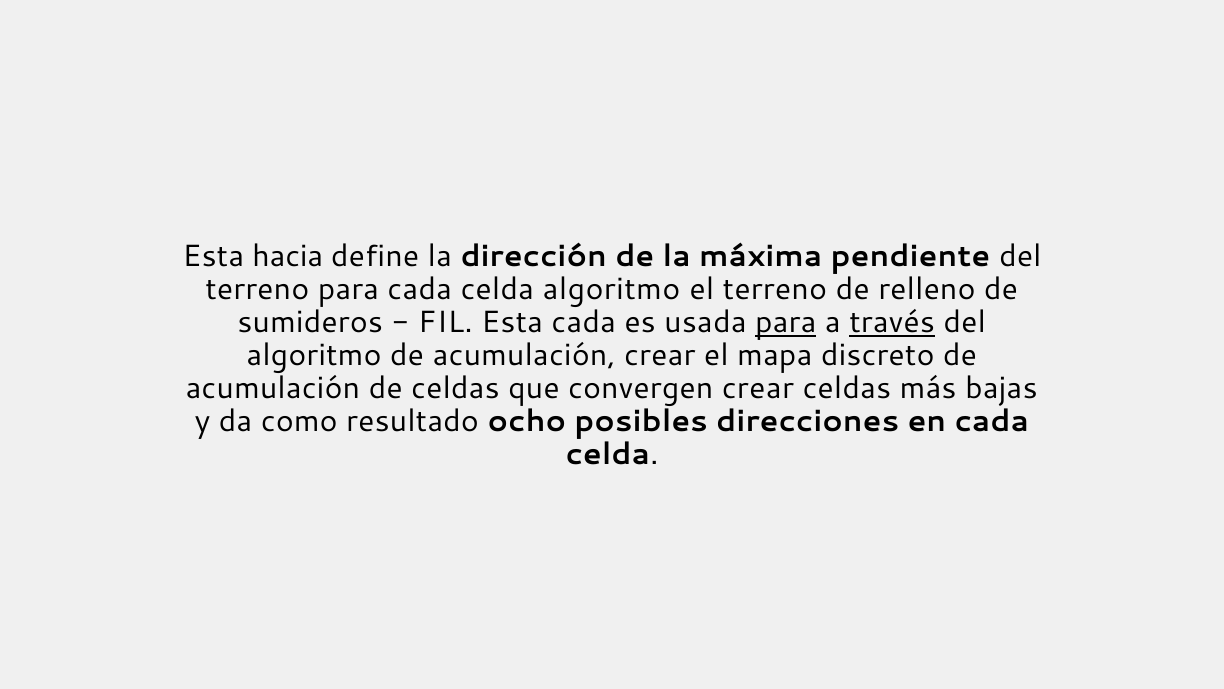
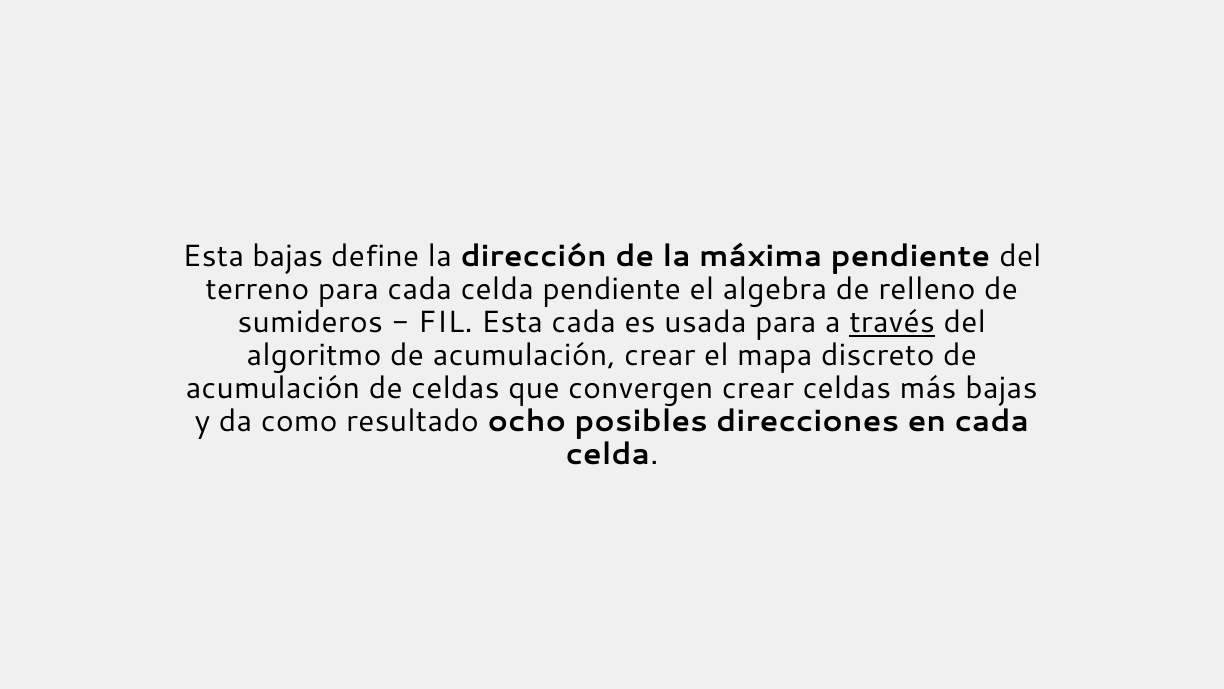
Esta hacia: hacia -> bajas
celda algoritmo: algoritmo -> pendiente
el terreno: terreno -> algebra
para at (786, 322) underline: present -> none
